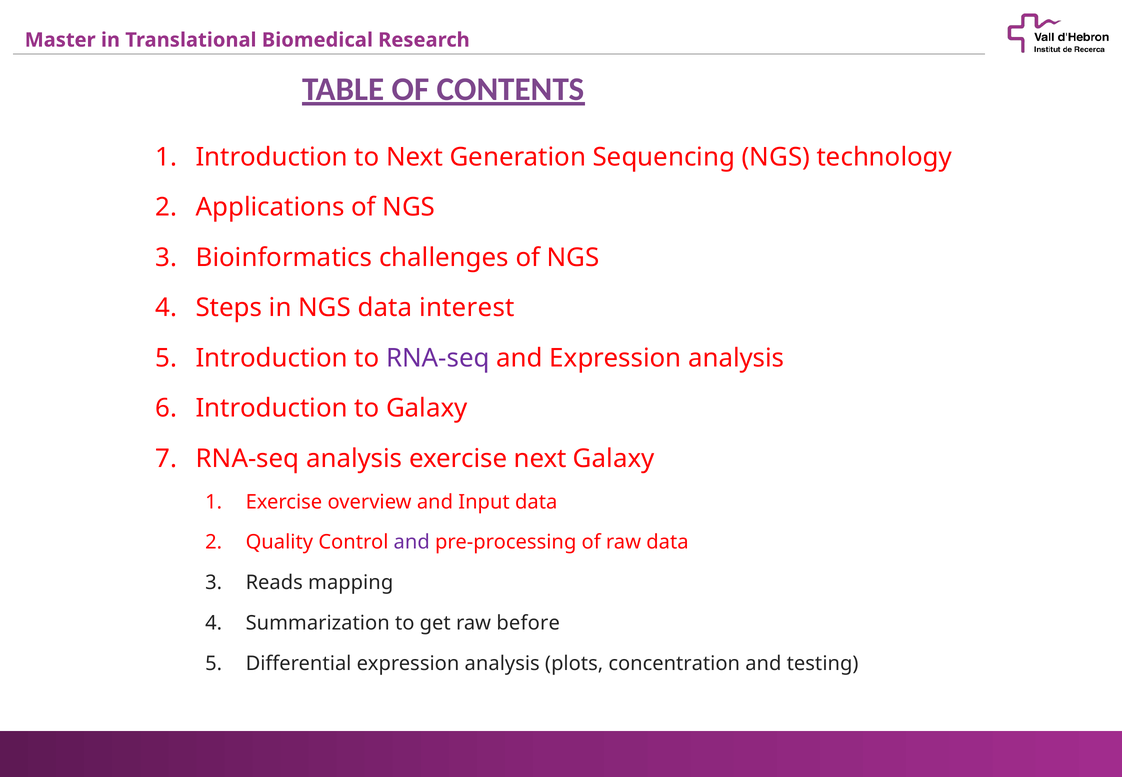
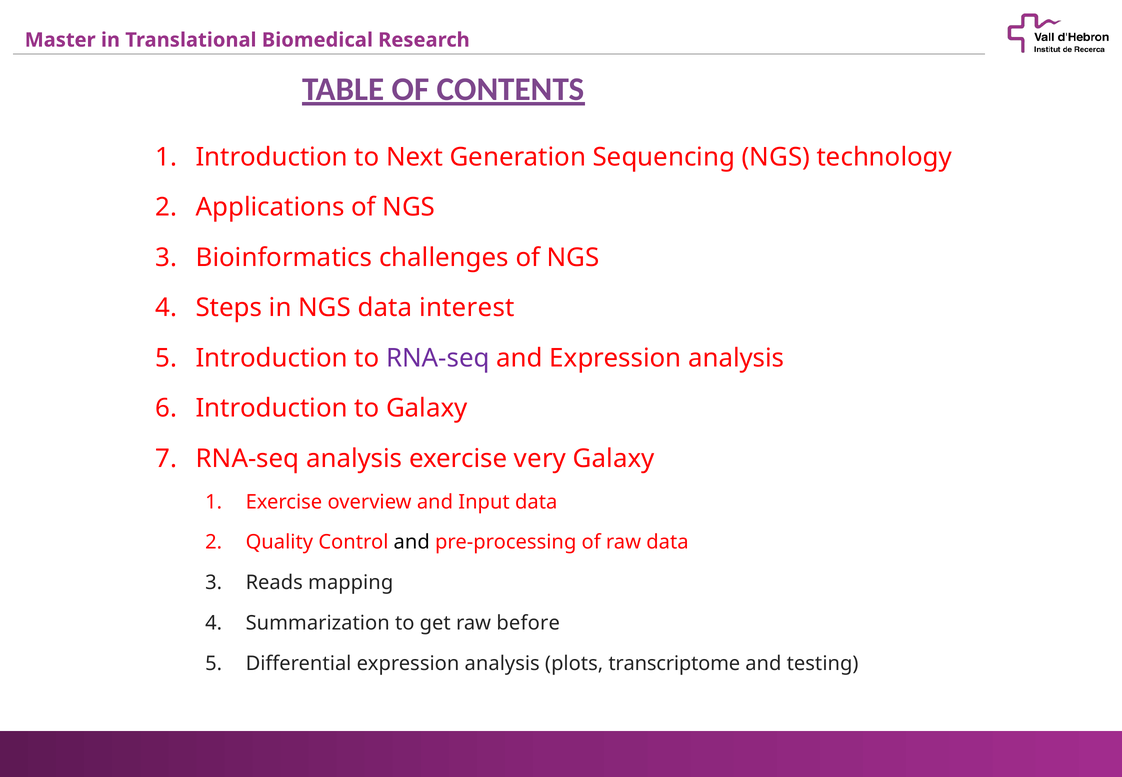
exercise next: next -> very
and at (412, 542) colour: purple -> black
concentration: concentration -> transcriptome
